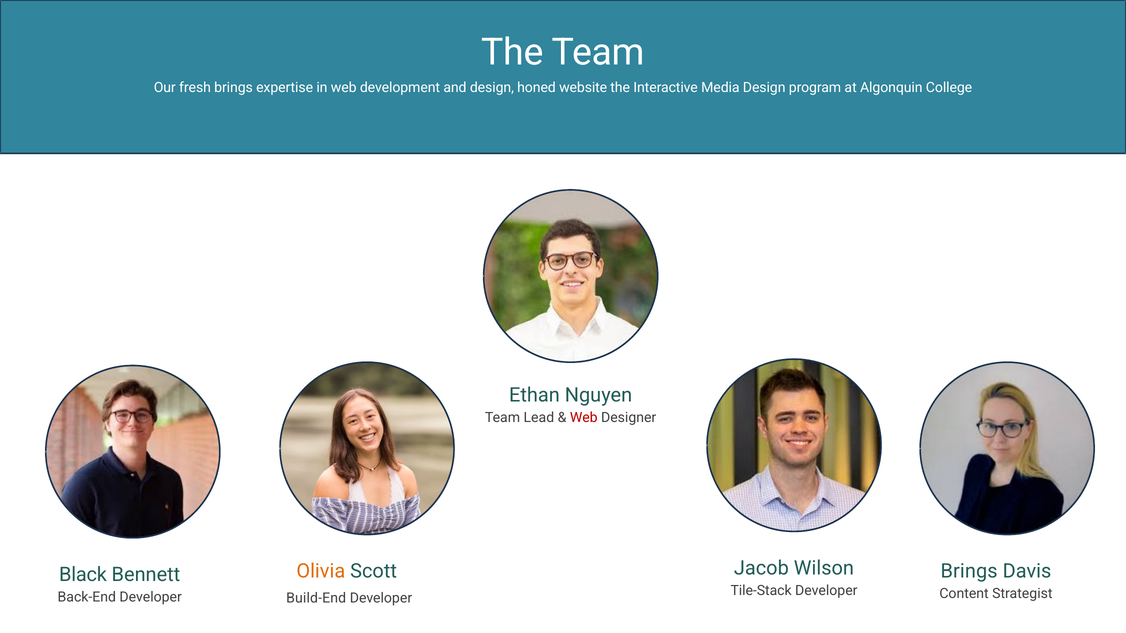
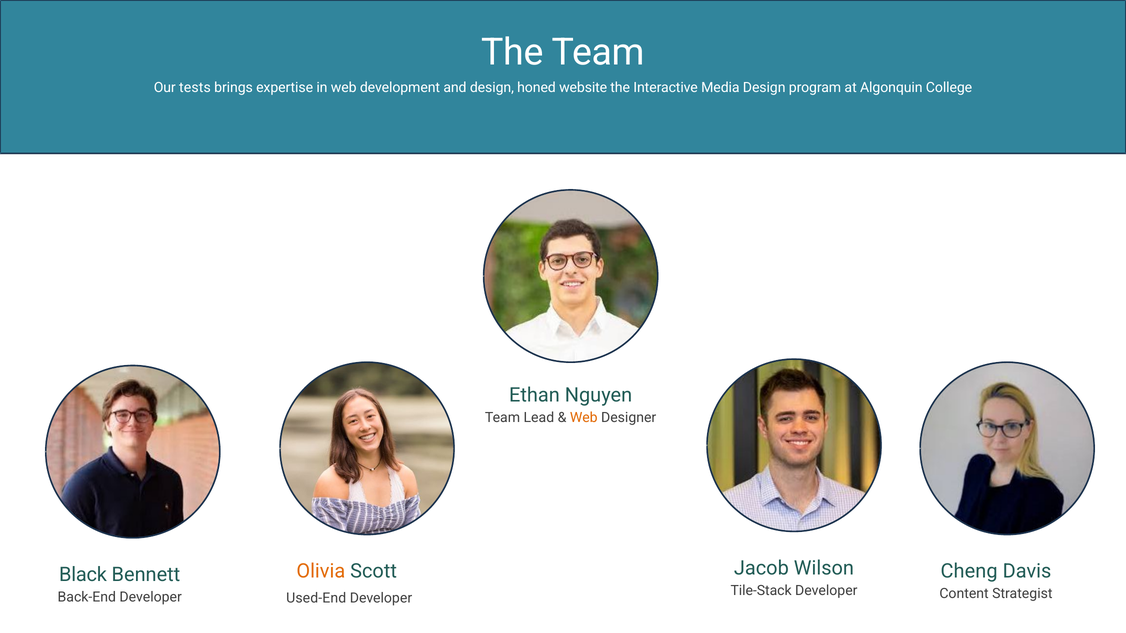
fresh: fresh -> tests
Web at (584, 418) colour: red -> orange
Brings at (969, 572): Brings -> Cheng
Build-End: Build-End -> Used-End
